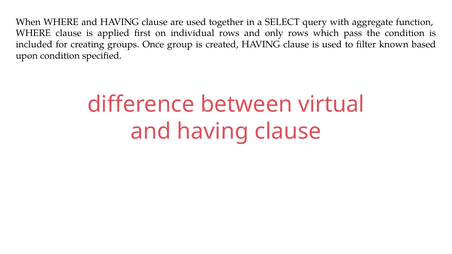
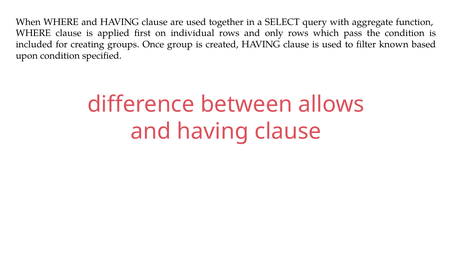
virtual: virtual -> allows
